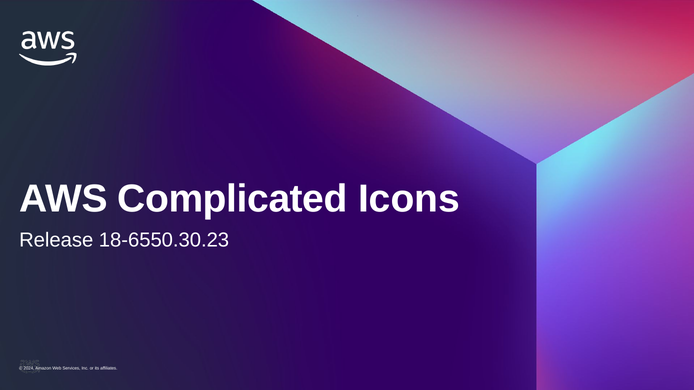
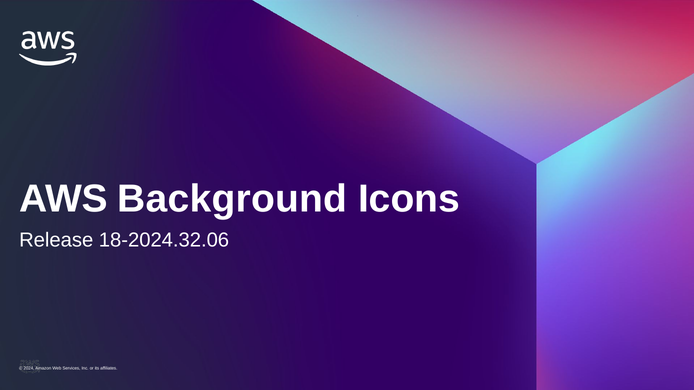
Complicated: Complicated -> Background
18-6550.30.23: 18-6550.30.23 -> 18-2024.32.06
